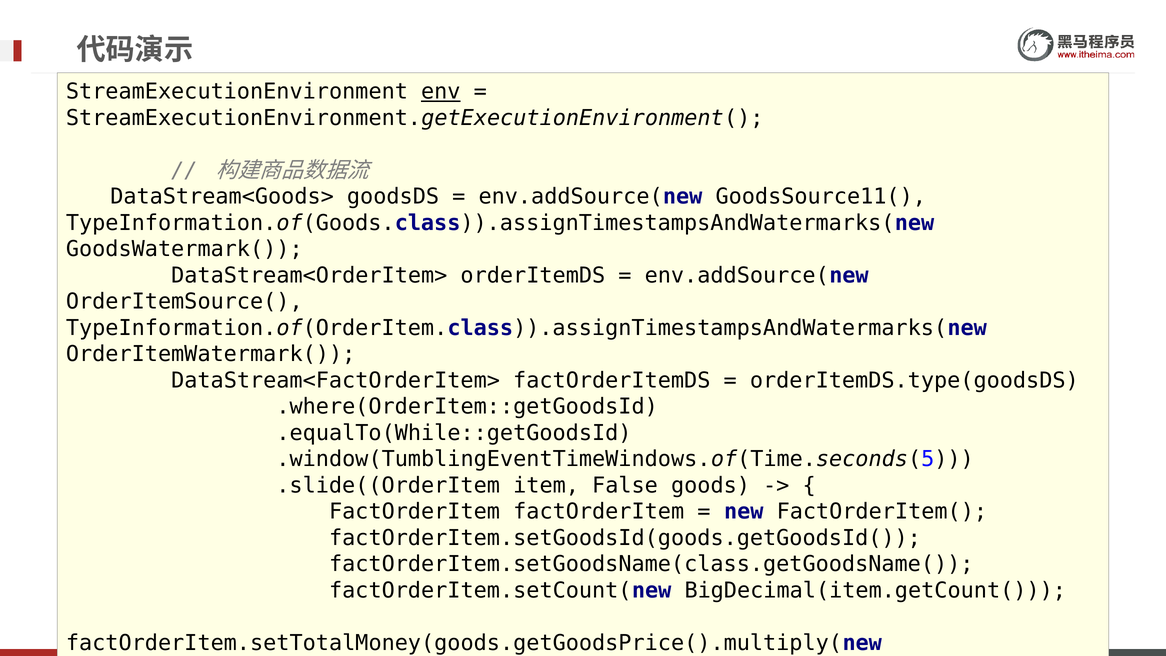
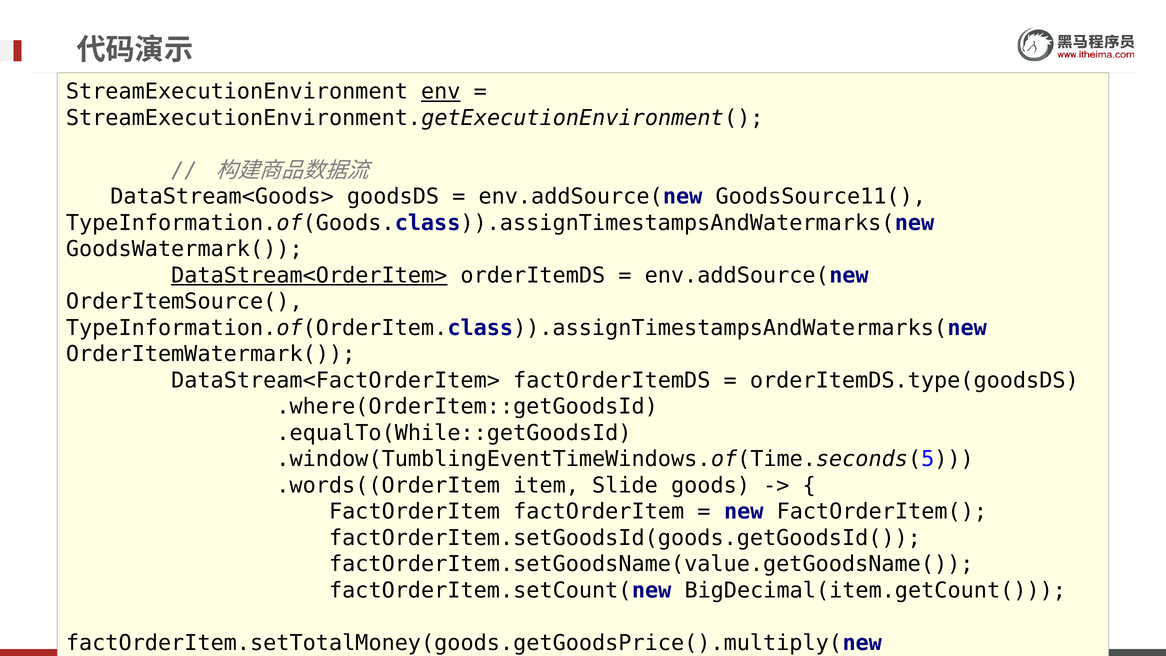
DataStream<OrderItem> underline: none -> present
.slide((OrderItem: .slide((OrderItem -> .words((OrderItem
False: False -> Slide
factOrderItem.setGoodsName(class.getGoodsName(: factOrderItem.setGoodsName(class.getGoodsName( -> factOrderItem.setGoodsName(value.getGoodsName(
